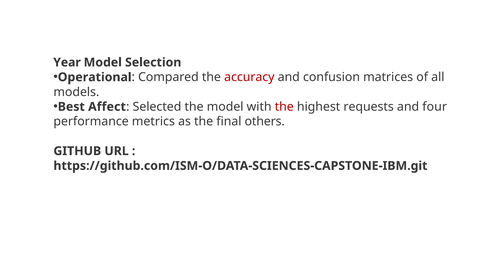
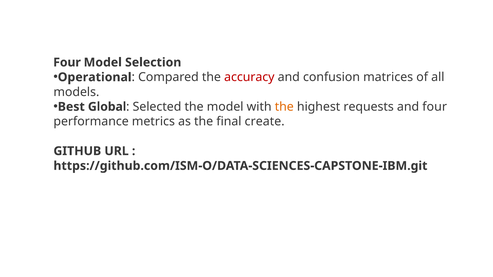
Year at (67, 62): Year -> Four
Affect: Affect -> Global
the at (284, 107) colour: red -> orange
others: others -> create
